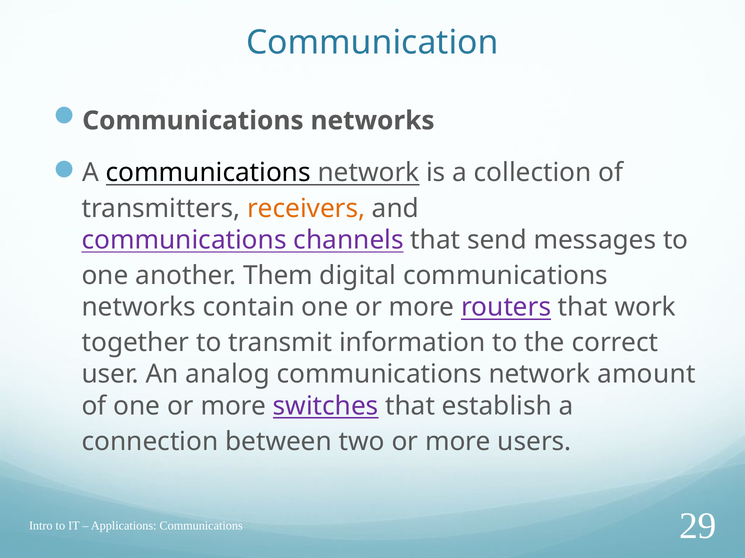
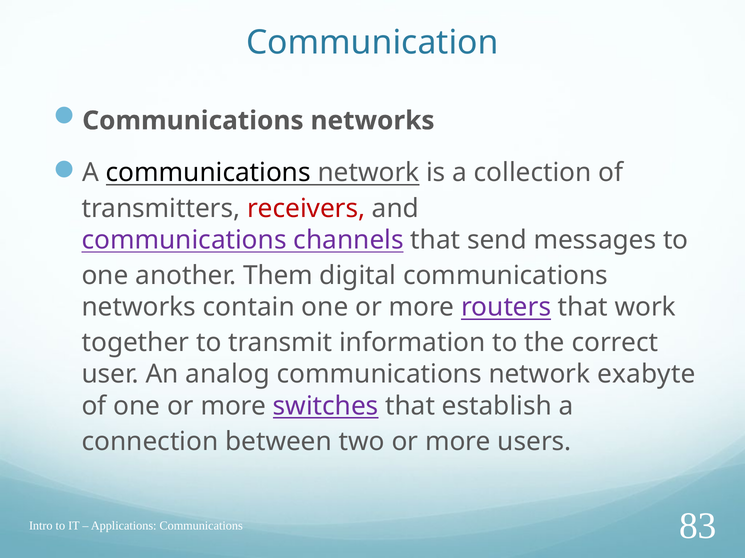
receivers colour: orange -> red
amount: amount -> exabyte
29: 29 -> 83
